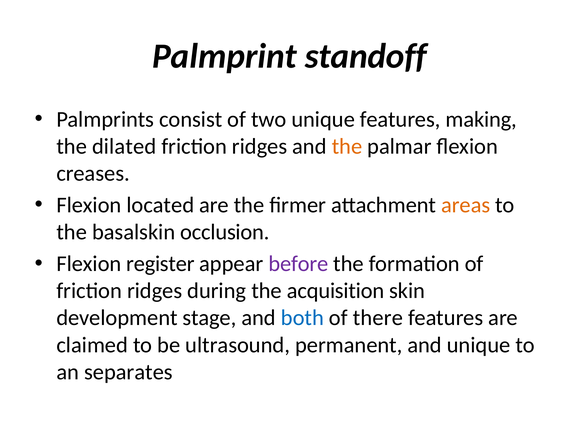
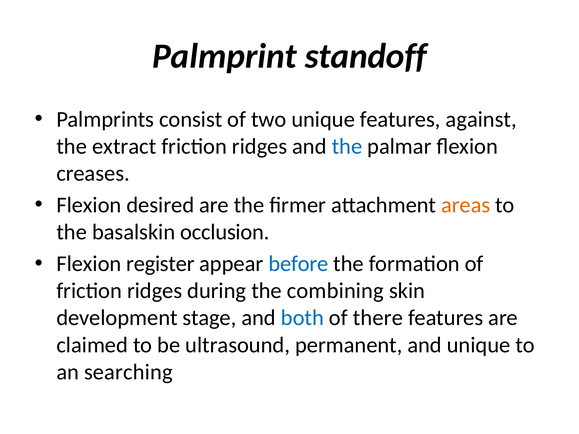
making: making -> against
dilated: dilated -> extract
the at (347, 146) colour: orange -> blue
located: located -> desired
before colour: purple -> blue
acquisition: acquisition -> combining
separates: separates -> searching
